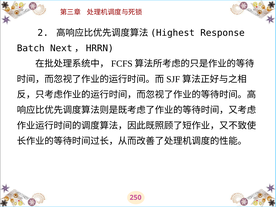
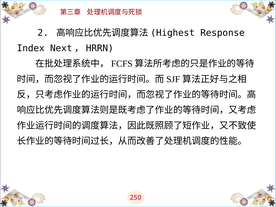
Batch: Batch -> Index
